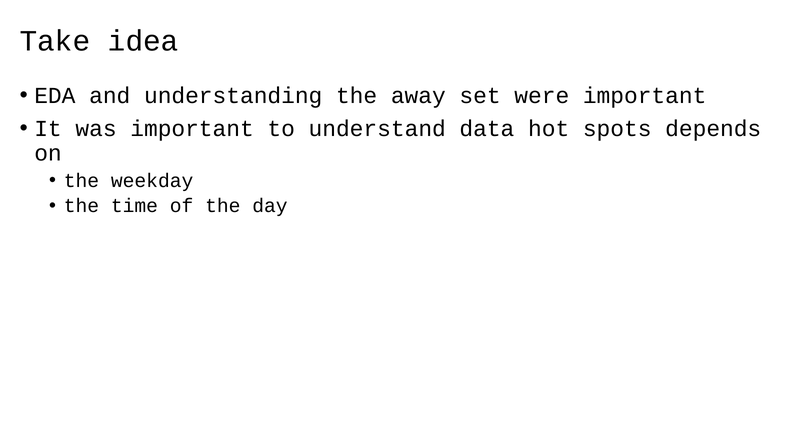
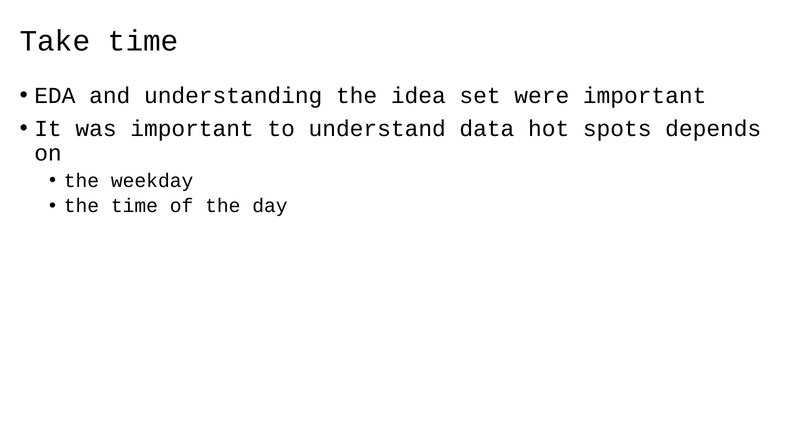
Take idea: idea -> time
away: away -> idea
